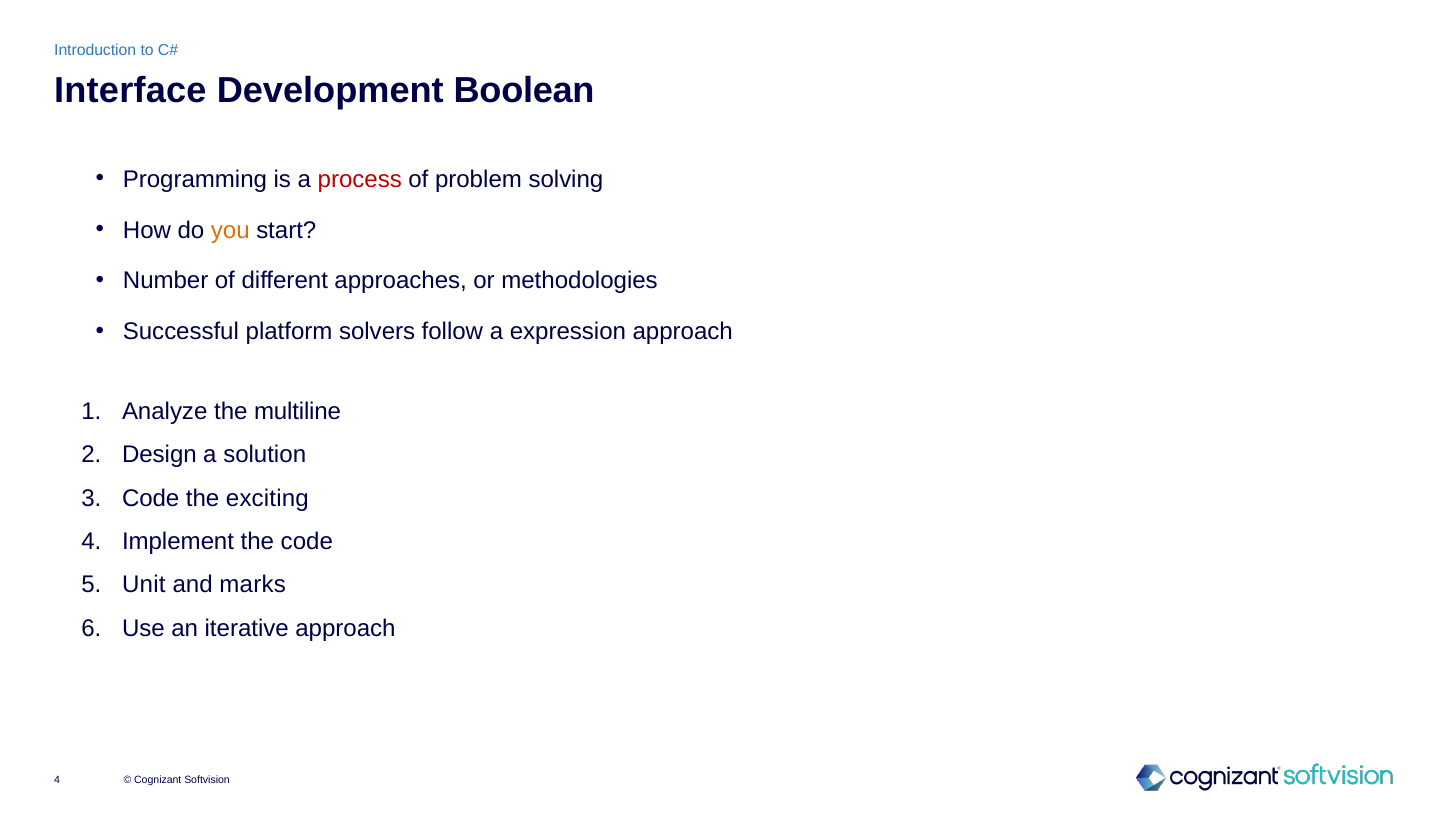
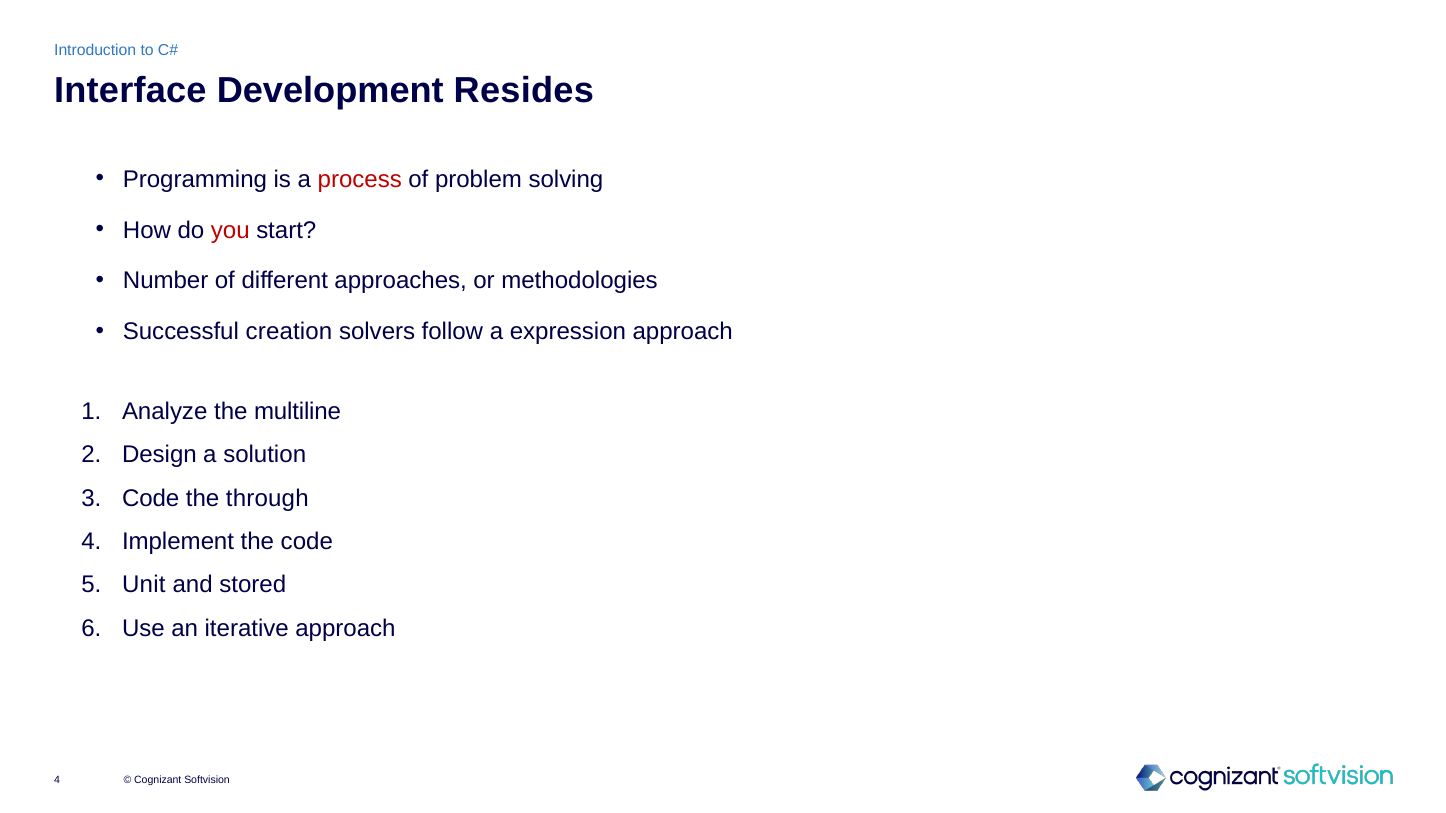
Boolean: Boolean -> Resides
you colour: orange -> red
platform: platform -> creation
exciting: exciting -> through
marks: marks -> stored
